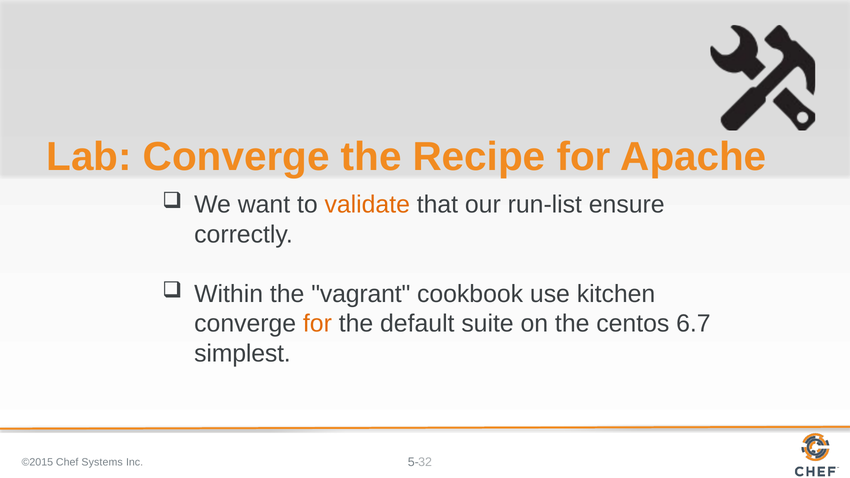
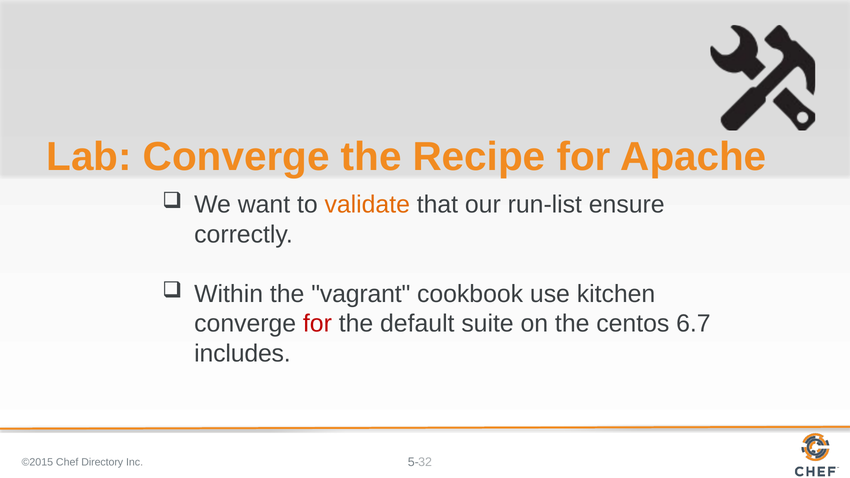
for at (317, 324) colour: orange -> red
simplest: simplest -> includes
Systems: Systems -> Directory
